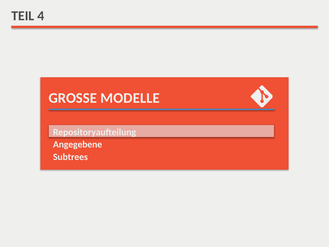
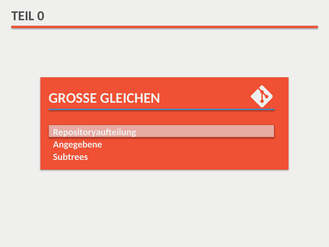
4: 4 -> 0
MODELLE: MODELLE -> GLEICHEN
